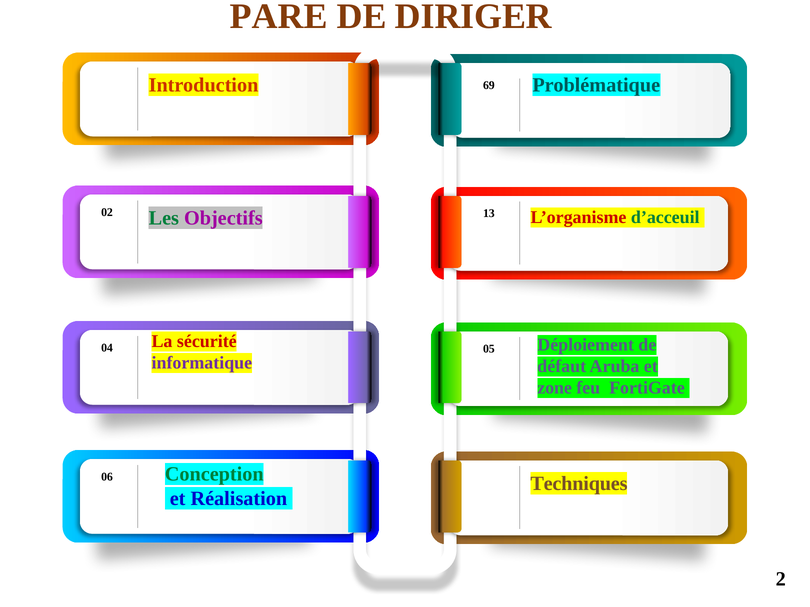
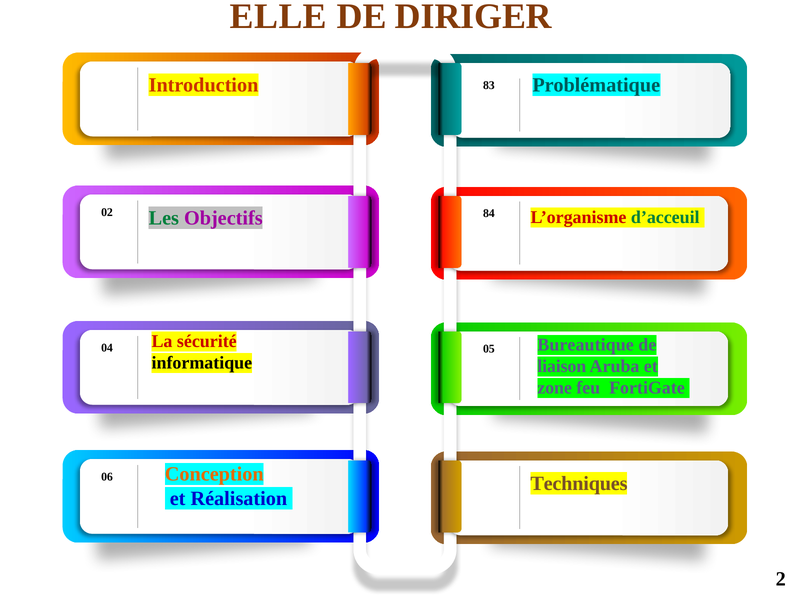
PARE: PARE -> ELLE
69: 69 -> 83
13: 13 -> 84
Déploiement: Déploiement -> Bureautique
informatique colour: purple -> black
défaut: défaut -> liaison
Conception colour: green -> orange
